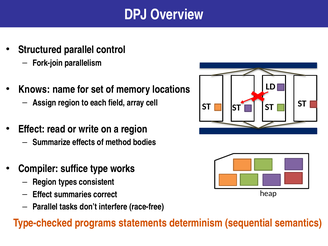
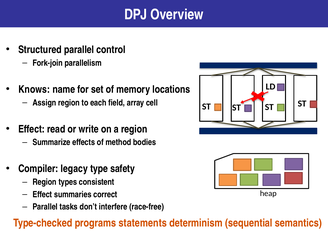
suffice: suffice -> legacy
works: works -> safety
